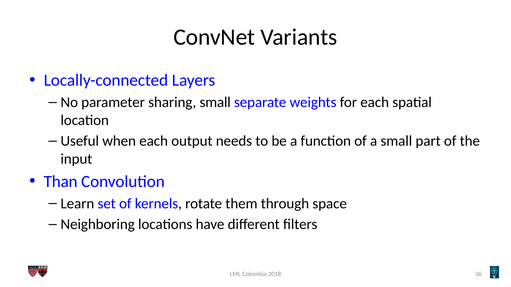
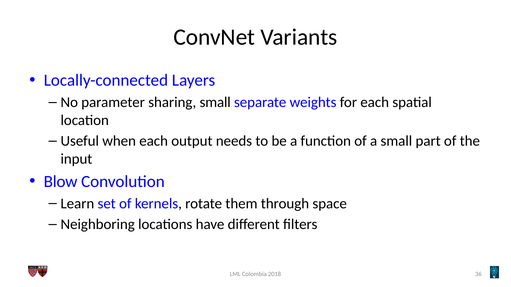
Than: Than -> Blow
